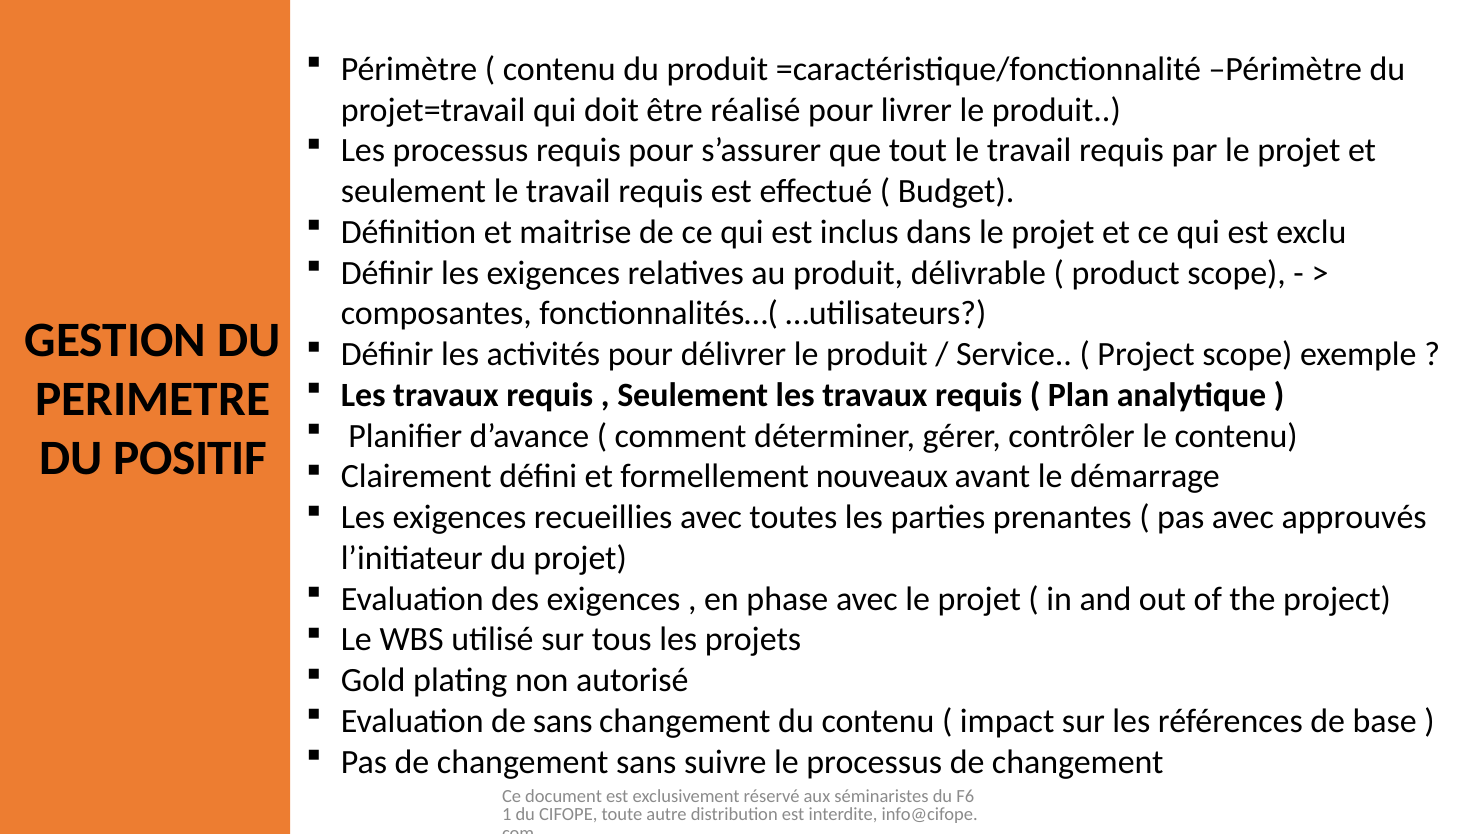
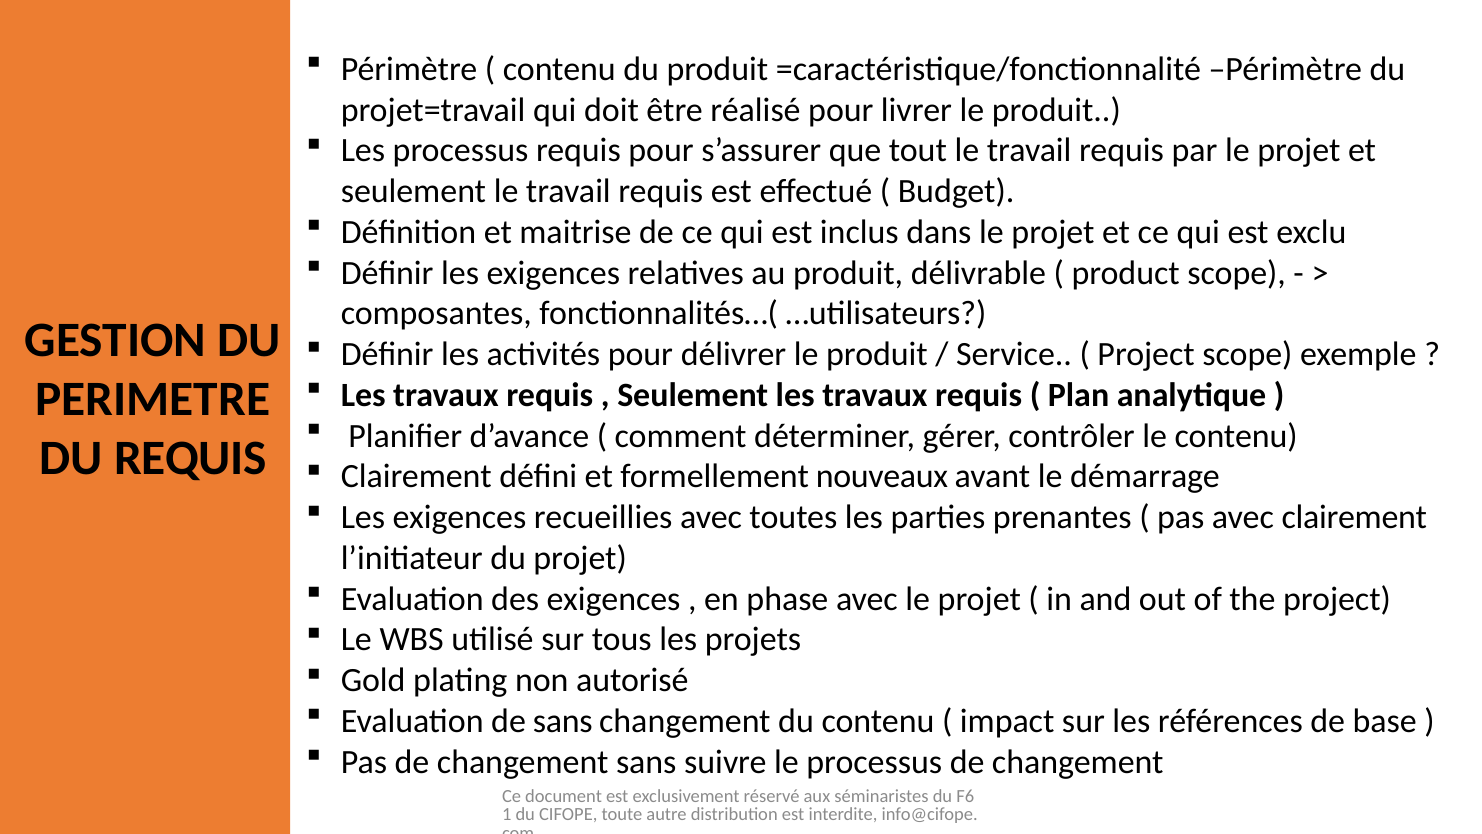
DU POSITIF: POSITIF -> REQUIS
avec approuvés: approuvés -> clairement
